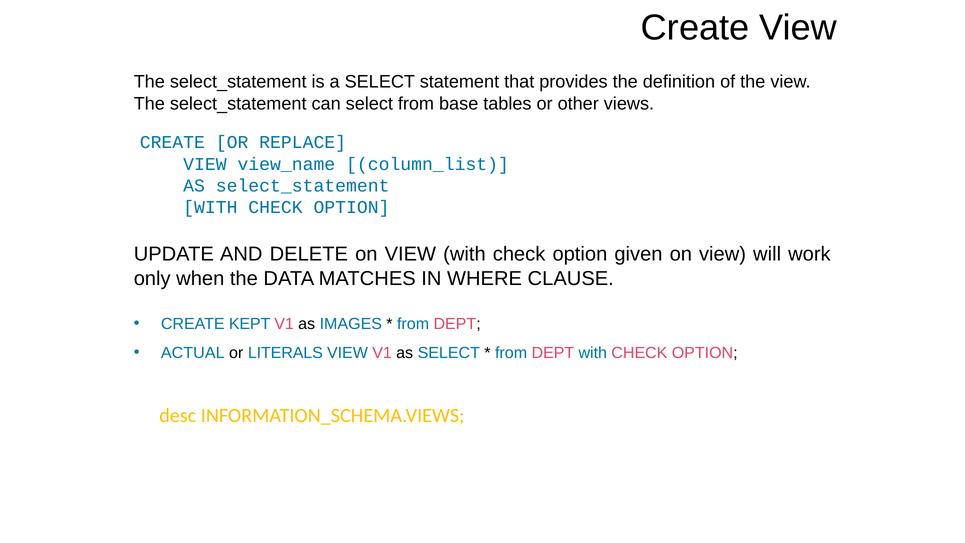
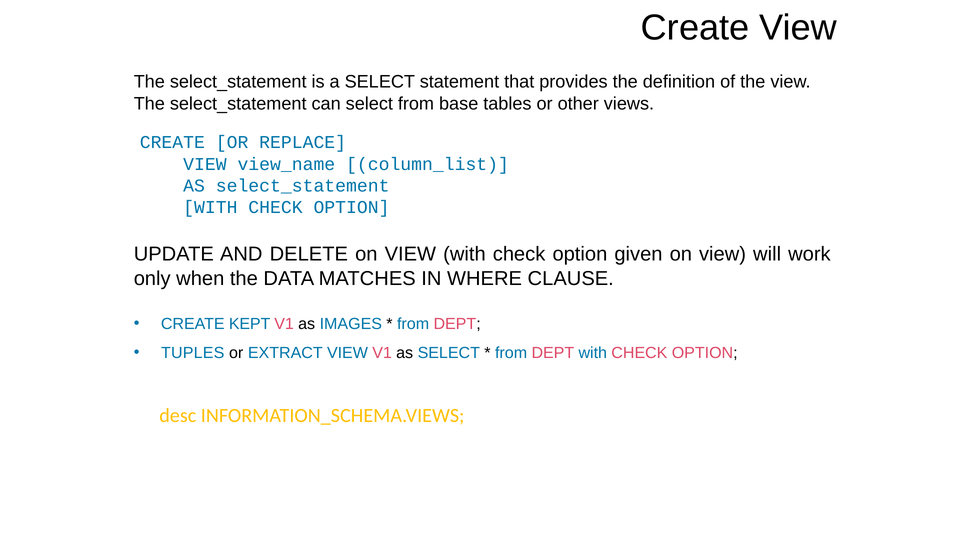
ACTUAL: ACTUAL -> TUPLES
LITERALS: LITERALS -> EXTRACT
